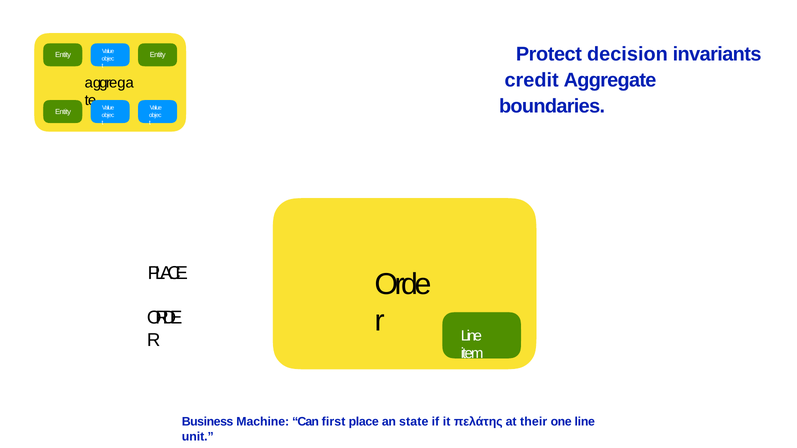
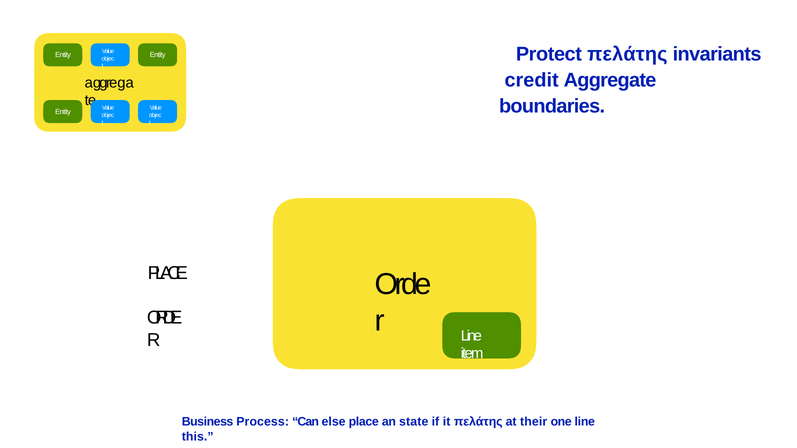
Protect decision: decision -> πελάτης
Machine: Machine -> Process
first: first -> else
unit: unit -> this
